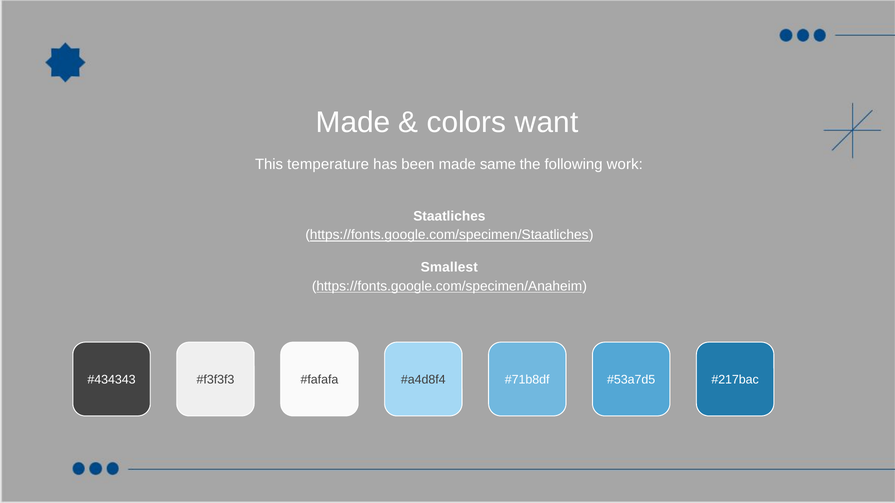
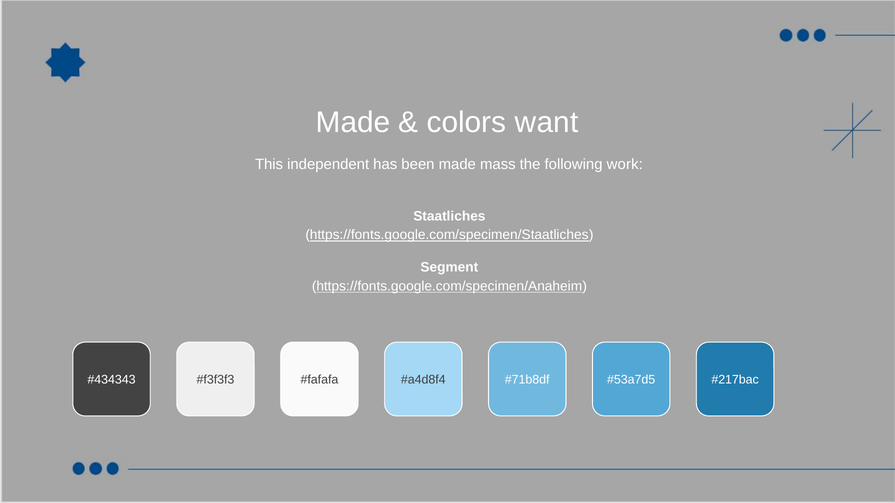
temperature: temperature -> independent
same: same -> mass
Smallest: Smallest -> Segment
